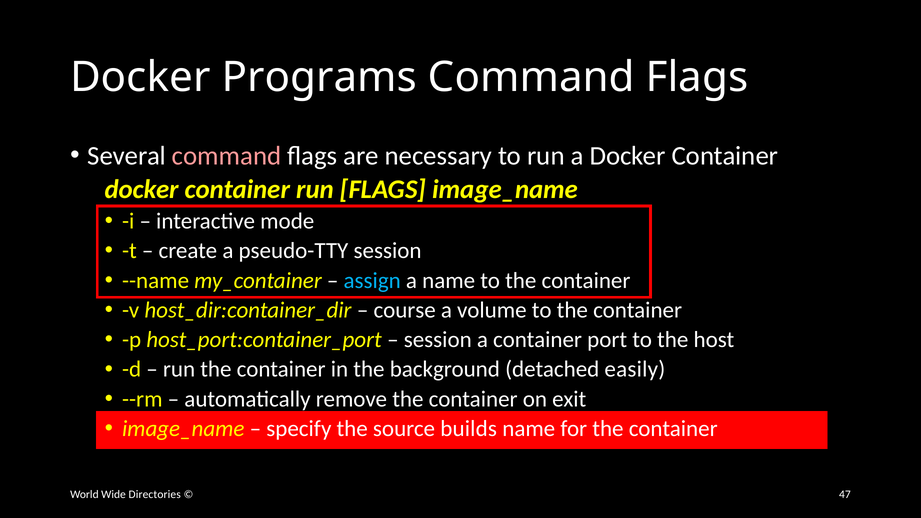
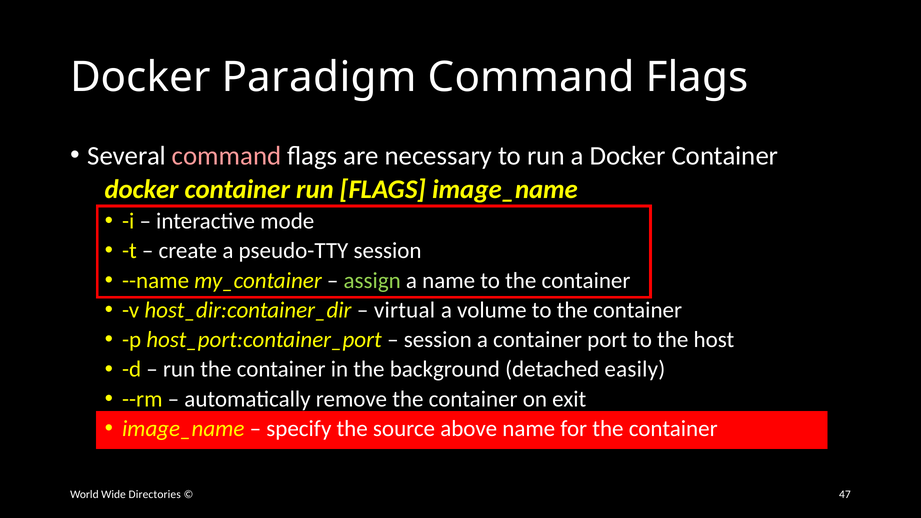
Programs: Programs -> Paradigm
assign colour: light blue -> light green
course: course -> virtual
builds: builds -> above
